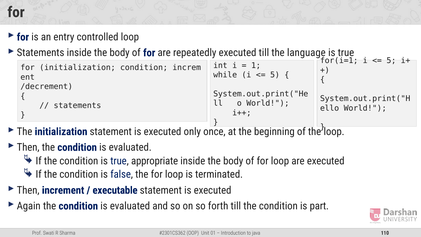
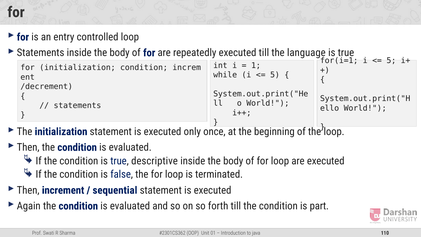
appropriate: appropriate -> descriptive
executable: executable -> sequential
